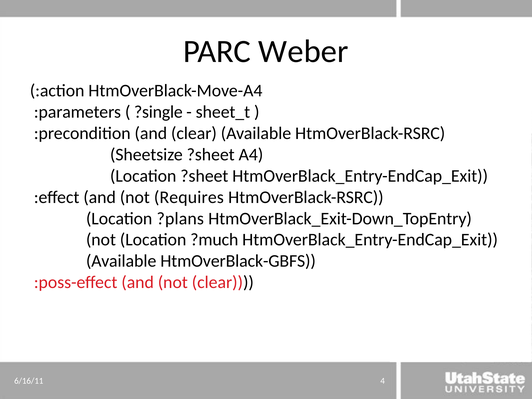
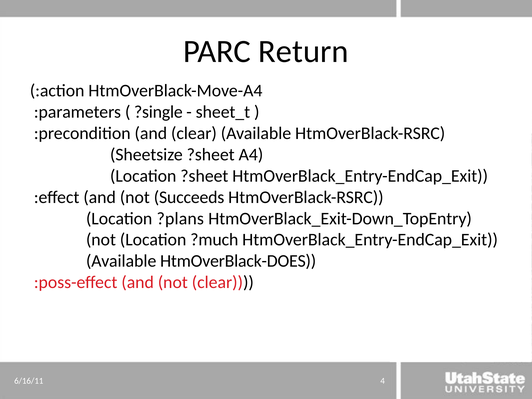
Weber: Weber -> Return
Requires: Requires -> Succeeds
HtmOverBlack-GBFS: HtmOverBlack-GBFS -> HtmOverBlack-DOES
